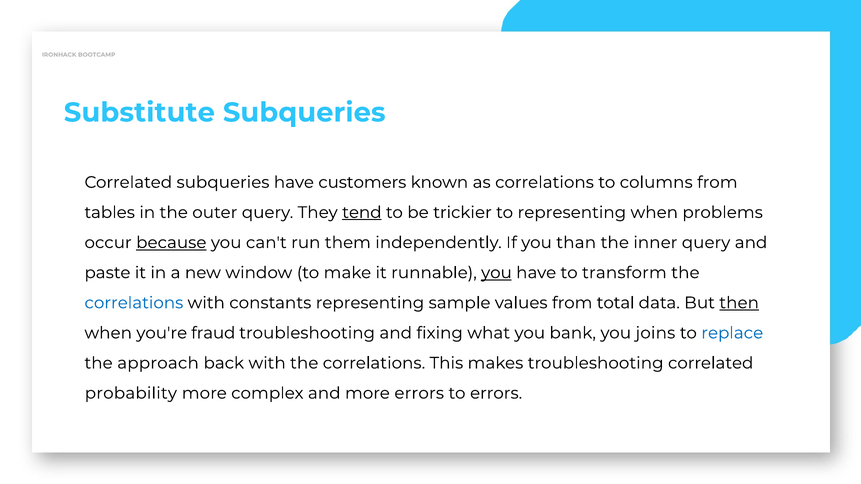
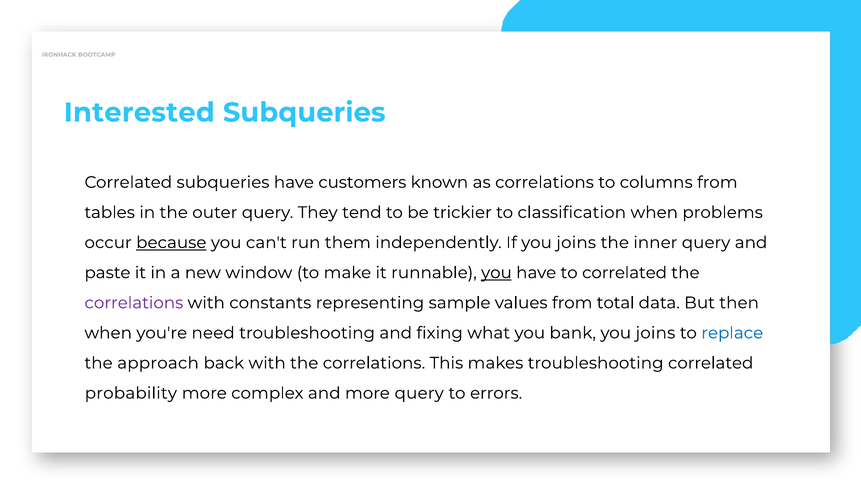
Substitute: Substitute -> Interested
tend underline: present -> none
to representing: representing -> classification
If you than: than -> joins
to transform: transform -> correlated
correlations at (134, 303) colour: blue -> purple
then underline: present -> none
fraud: fraud -> need
more errors: errors -> query
